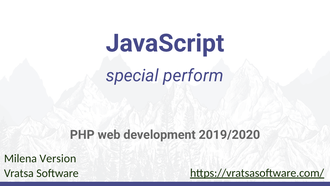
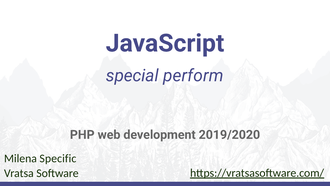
Version: Version -> Specific
